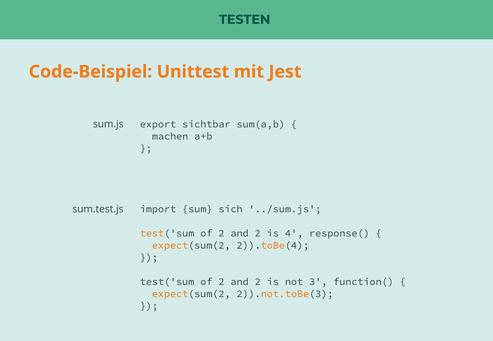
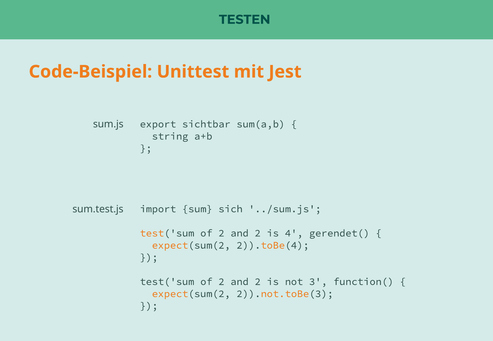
machen: machen -> string
response(: response( -> gerendet(
